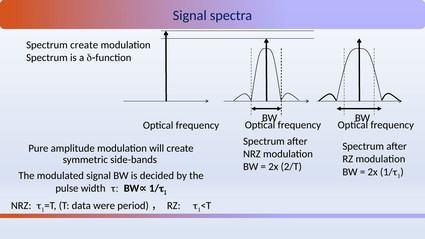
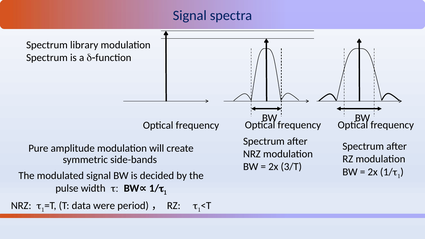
Spectrum create: create -> library
2/T: 2/T -> 3/T
